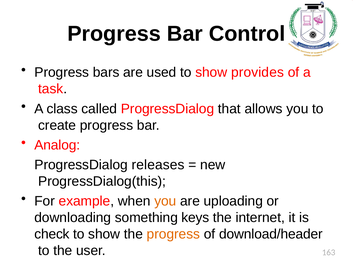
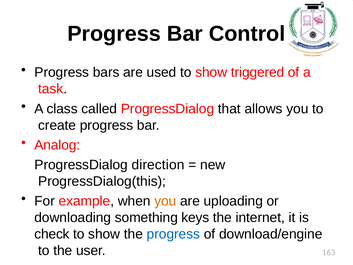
provides: provides -> triggered
releases: releases -> direction
progress at (173, 234) colour: orange -> blue
download/header: download/header -> download/engine
